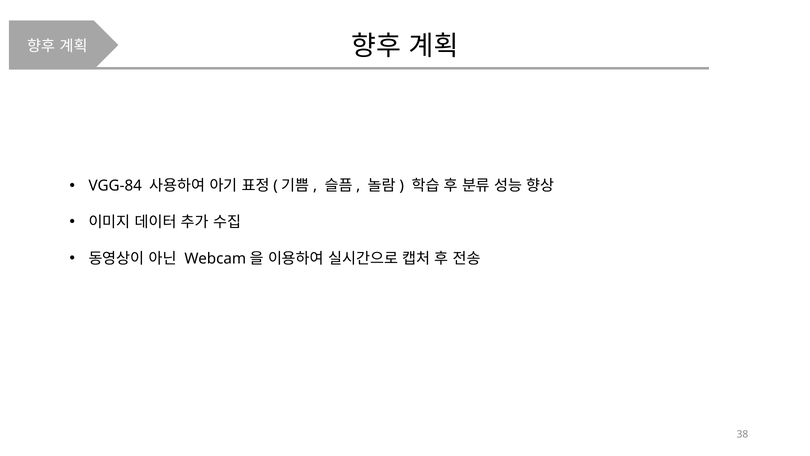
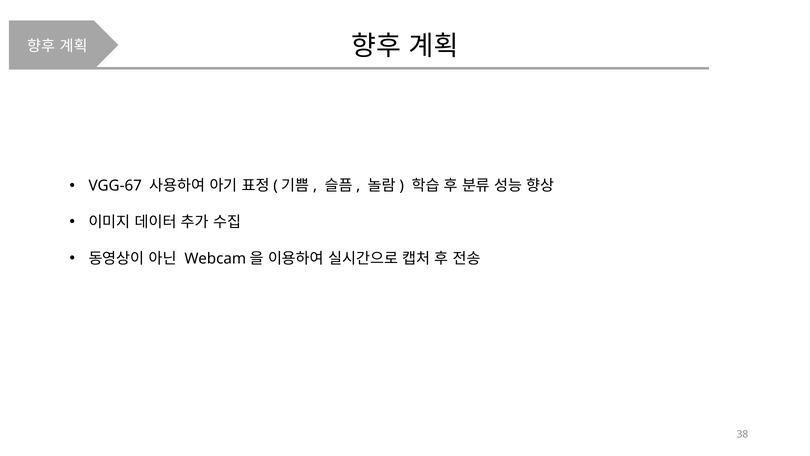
VGG-84: VGG-84 -> VGG-67
